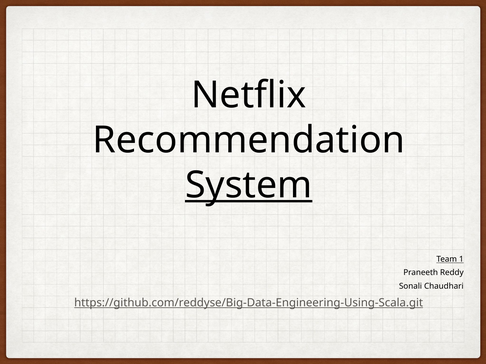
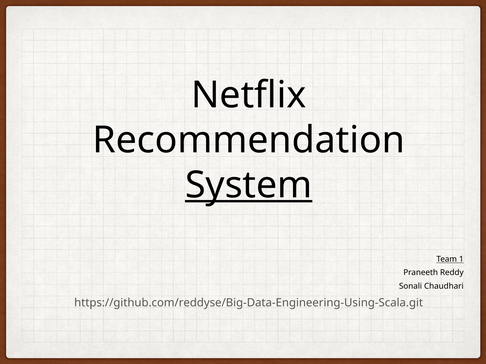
https://github.com/reddyse/Big-Data-Engineering-Using-Scala.git underline: present -> none
